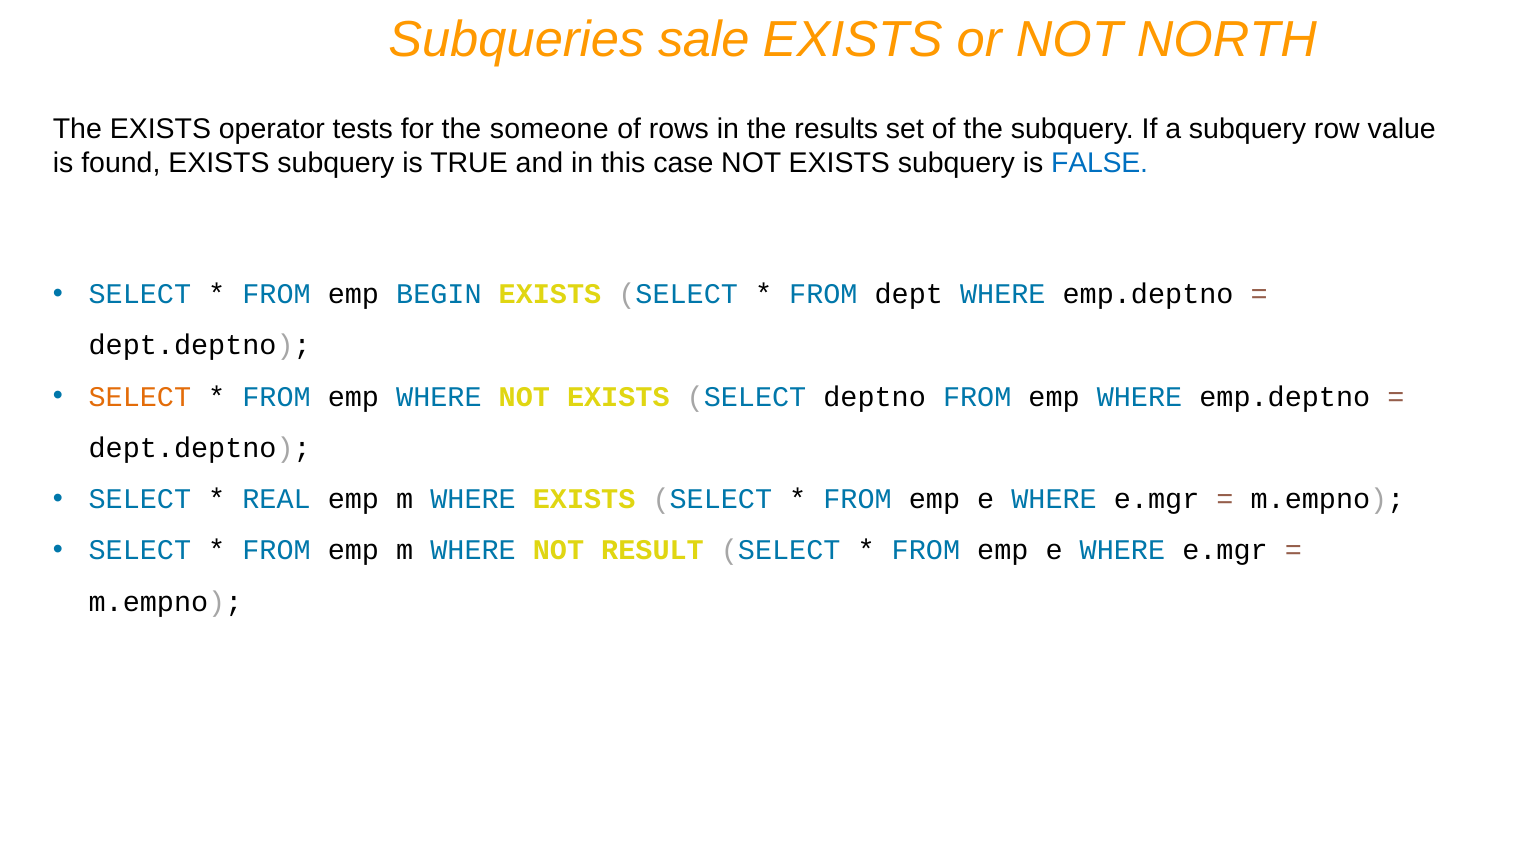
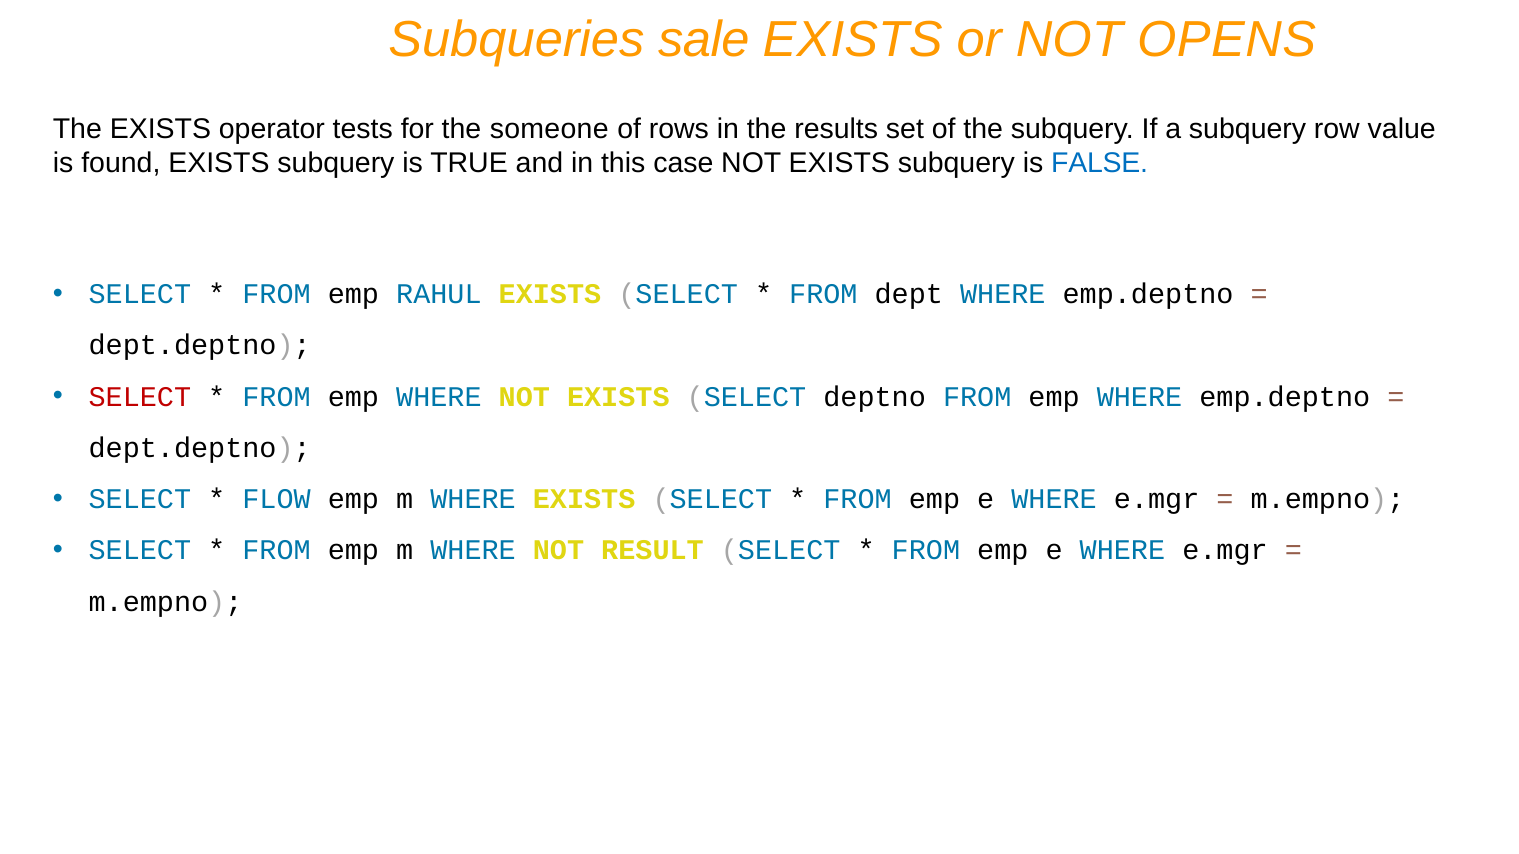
NORTH: NORTH -> OPENS
BEGIN: BEGIN -> RAHUL
SELECT at (140, 397) colour: orange -> red
REAL: REAL -> FLOW
